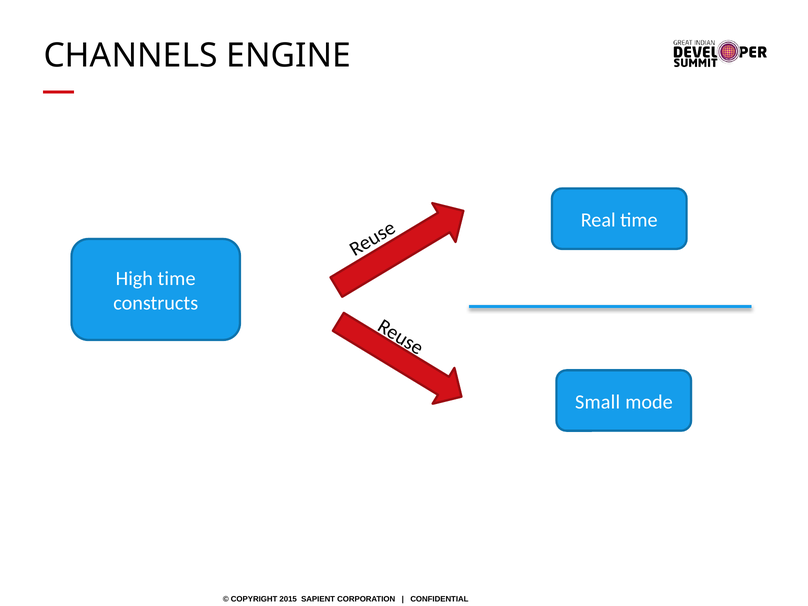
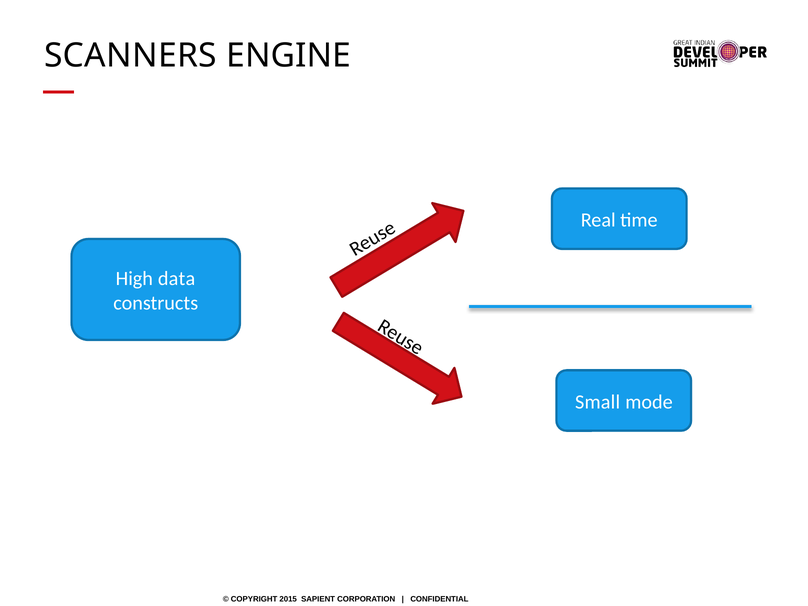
CHANNELS: CHANNELS -> SCANNERS
High time: time -> data
